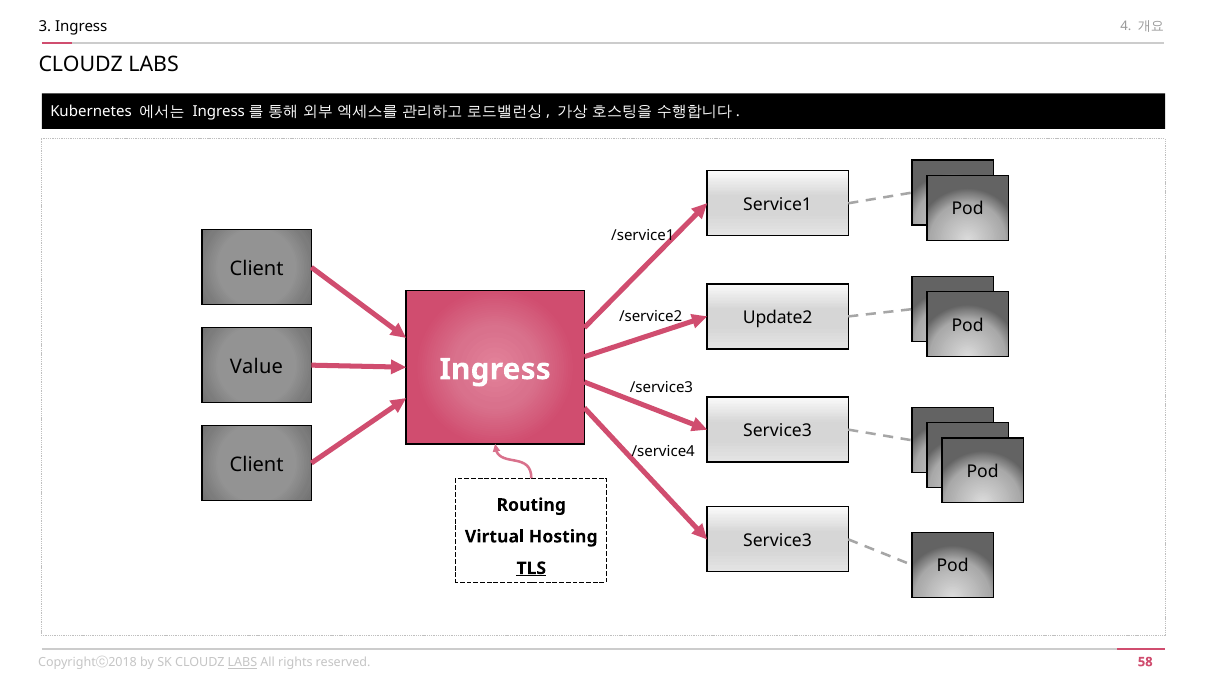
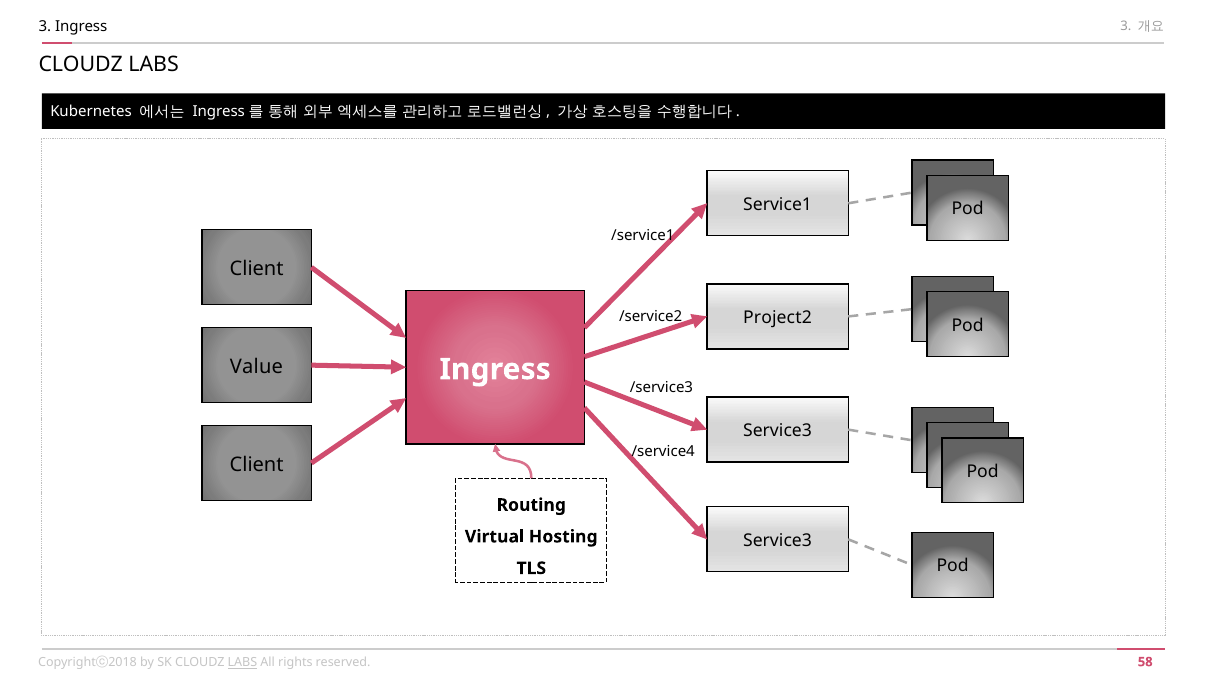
Ingress 4: 4 -> 3
Update2: Update2 -> Project2
TLS underline: present -> none
